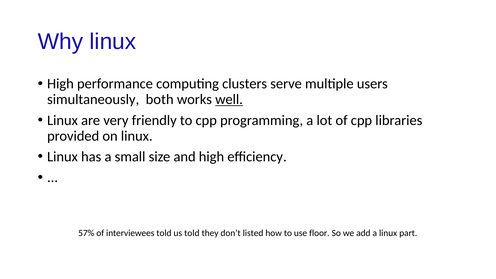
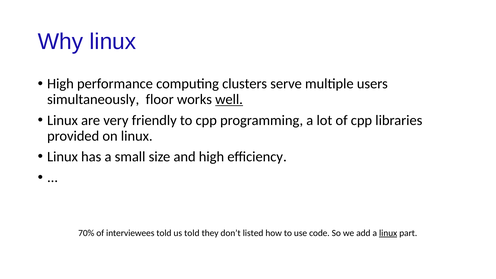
both: both -> floor
57%: 57% -> 70%
floor: floor -> code
linux at (388, 233) underline: none -> present
